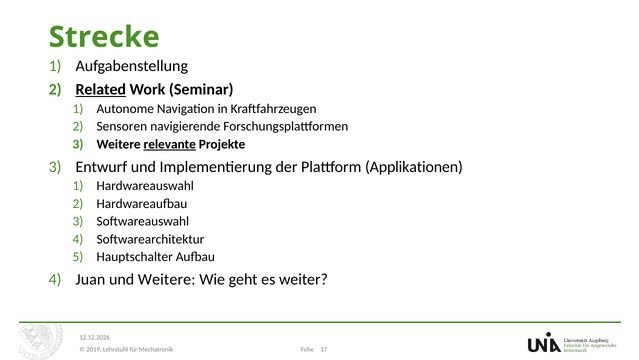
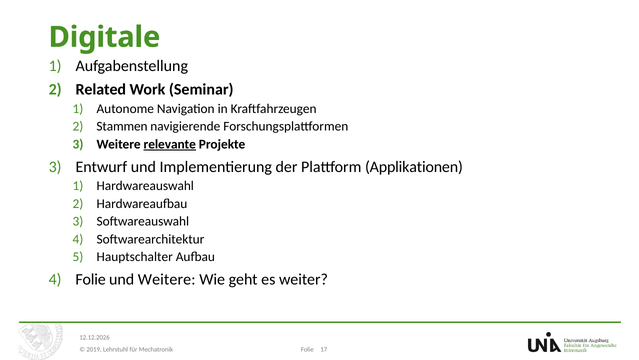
Strecke: Strecke -> Digitale
Related underline: present -> none
Sensoren: Sensoren -> Stammen
Juan at (90, 279): Juan -> Folie
